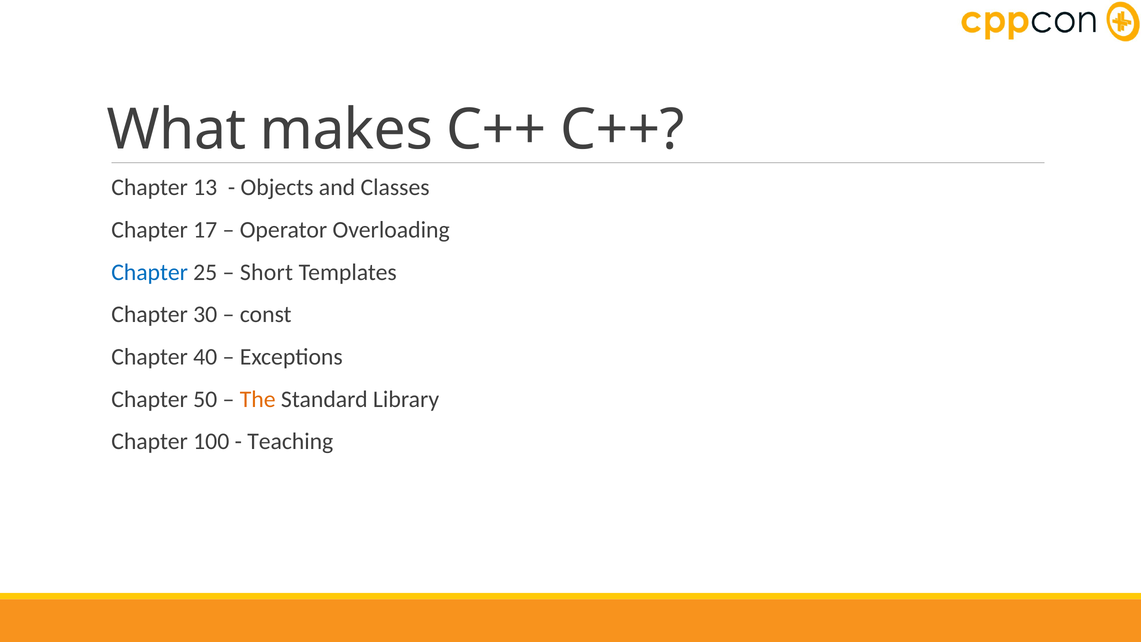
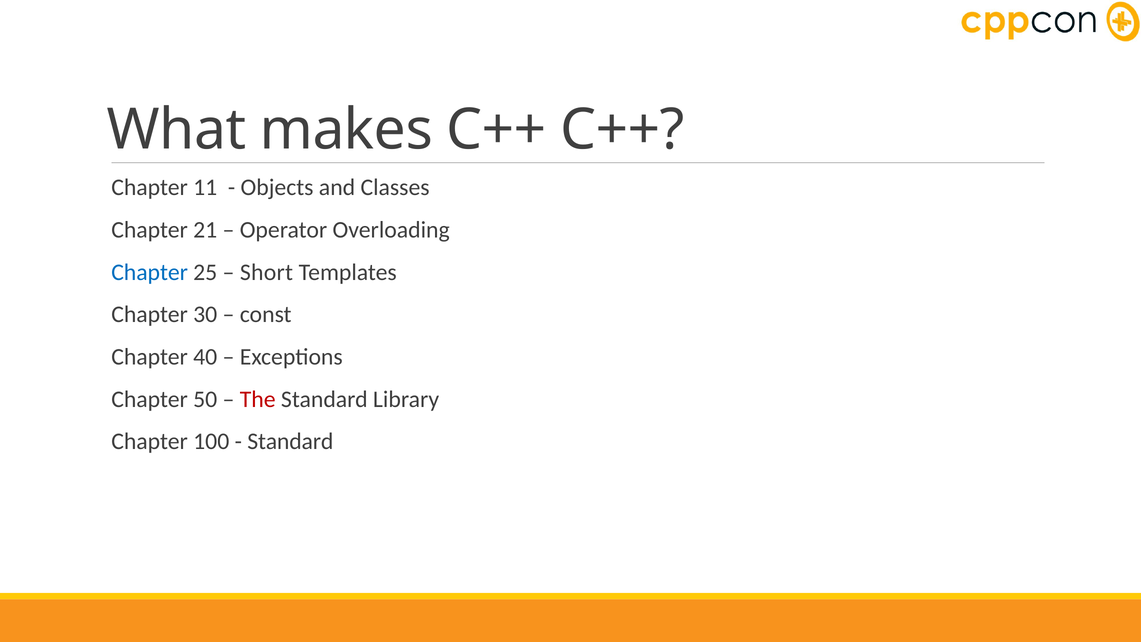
13: 13 -> 11
17: 17 -> 21
The colour: orange -> red
Teaching at (290, 441): Teaching -> Standard
